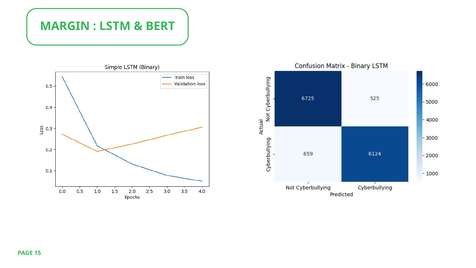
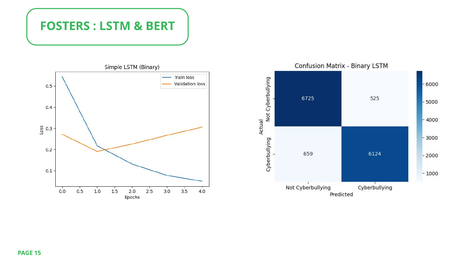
MARGIN: MARGIN -> FOSTERS
